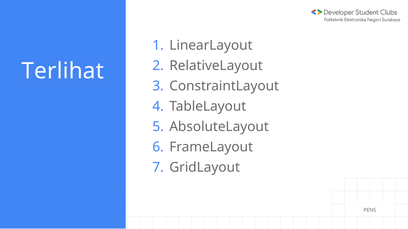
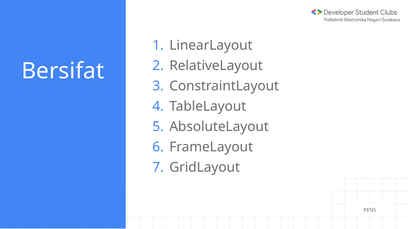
Terlihat: Terlihat -> Bersifat
